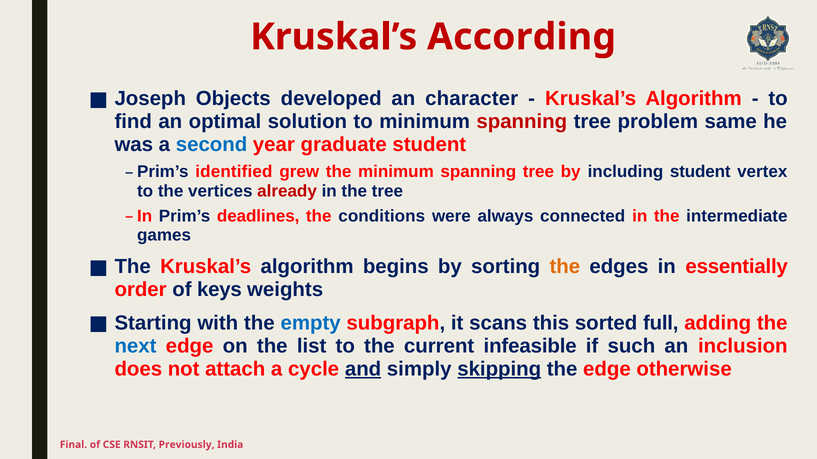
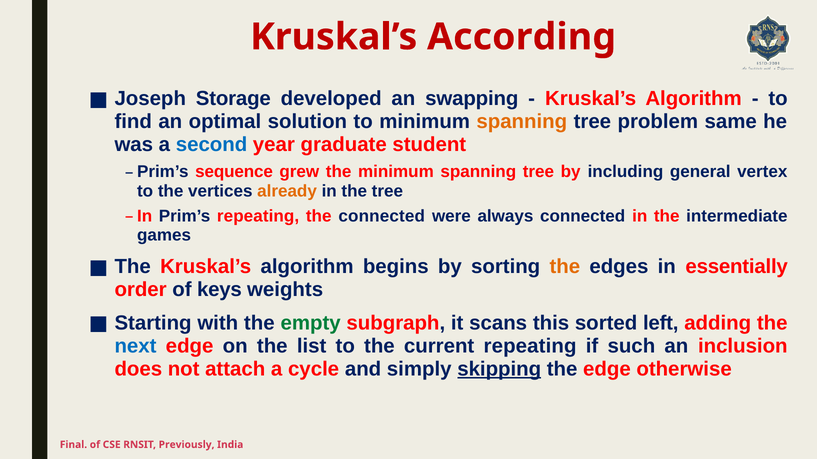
Objects: Objects -> Storage
character: character -> swapping
spanning at (522, 122) colour: red -> orange
identified: identified -> sequence
including student: student -> general
already colour: red -> orange
Prim’s deadlines: deadlines -> repeating
the conditions: conditions -> connected
empty colour: blue -> green
full: full -> left
current infeasible: infeasible -> repeating
and underline: present -> none
